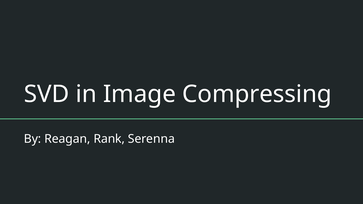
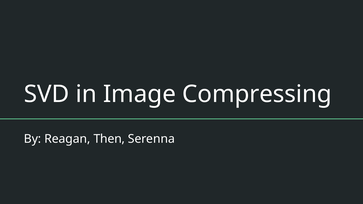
Rank: Rank -> Then
